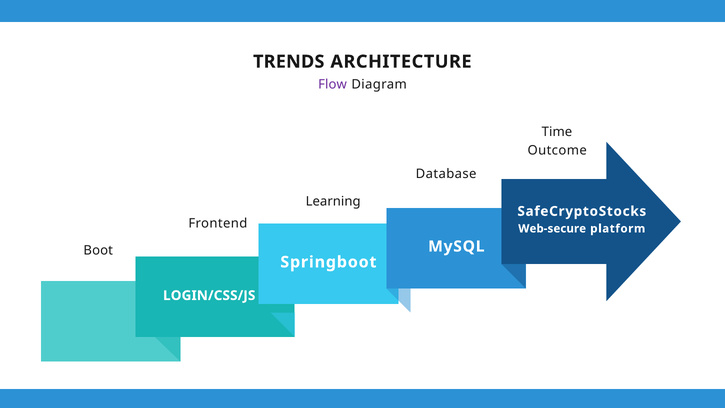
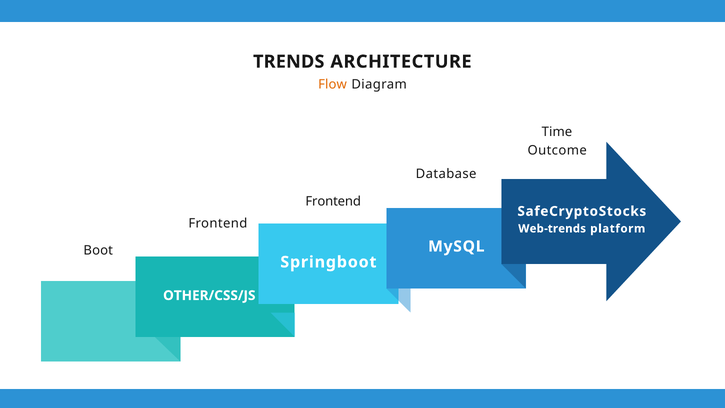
Flow colour: purple -> orange
Learning at (333, 201): Learning -> Frontend
Web-secure: Web-secure -> Web-trends
LOGIN/CSS/JS: LOGIN/CSS/JS -> OTHER/CSS/JS
